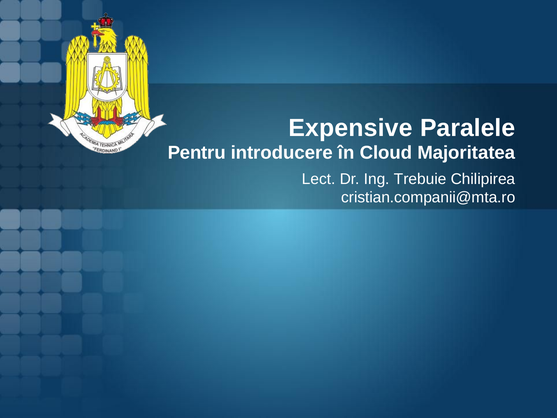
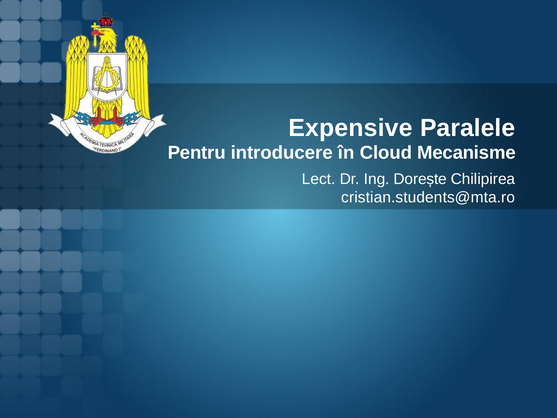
Majoritatea: Majoritatea -> Mecanisme
Trebuie: Trebuie -> Dorește
cristian.companii@mta.ro: cristian.companii@mta.ro -> cristian.students@mta.ro
